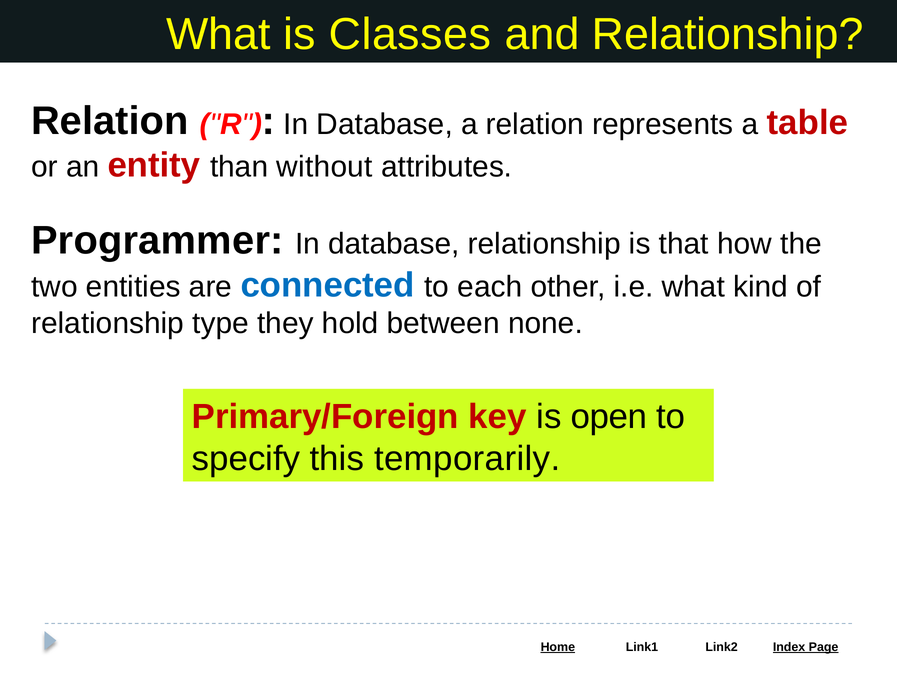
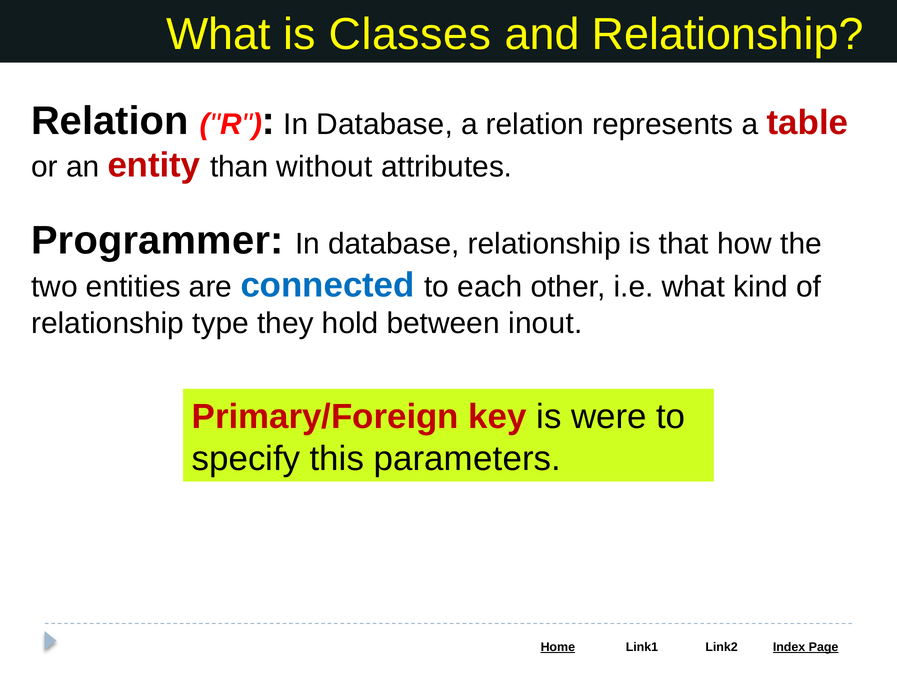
none: none -> inout
open: open -> were
temporarily: temporarily -> parameters
